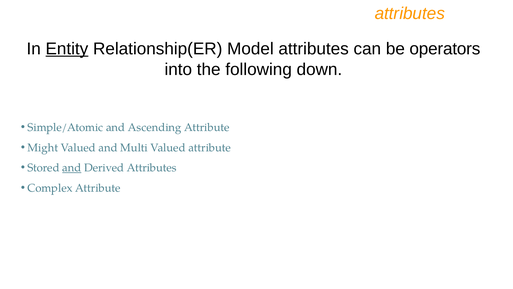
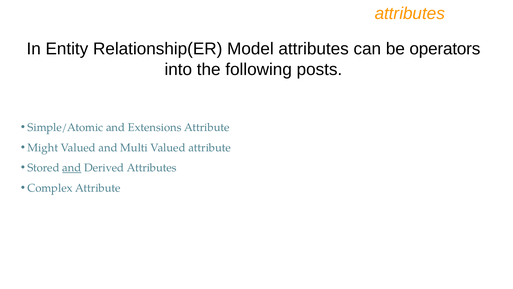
Entity underline: present -> none
down: down -> posts
Ascending: Ascending -> Extensions
